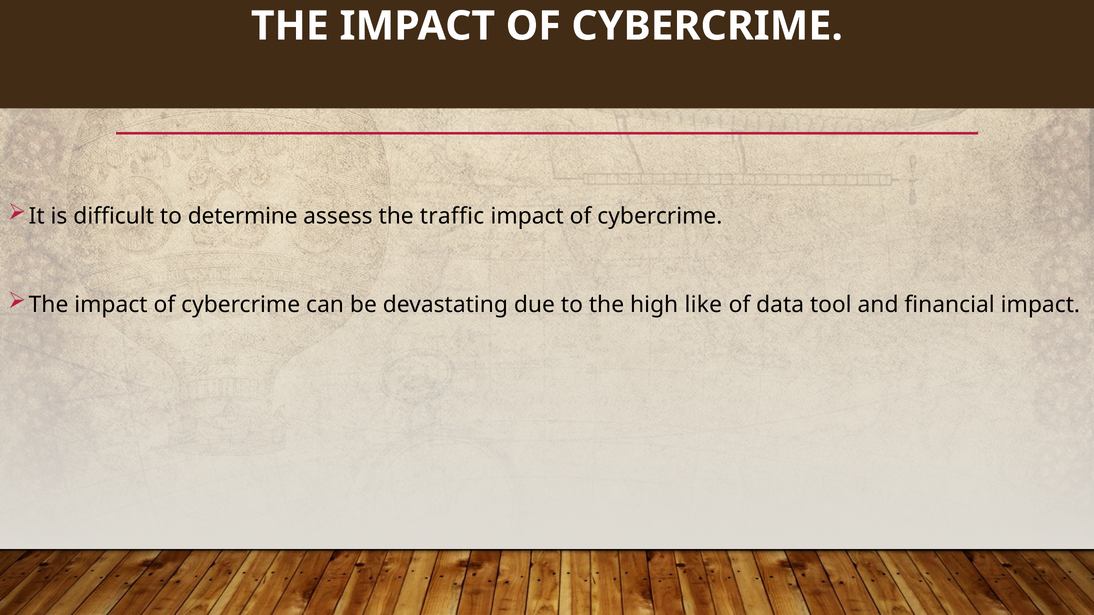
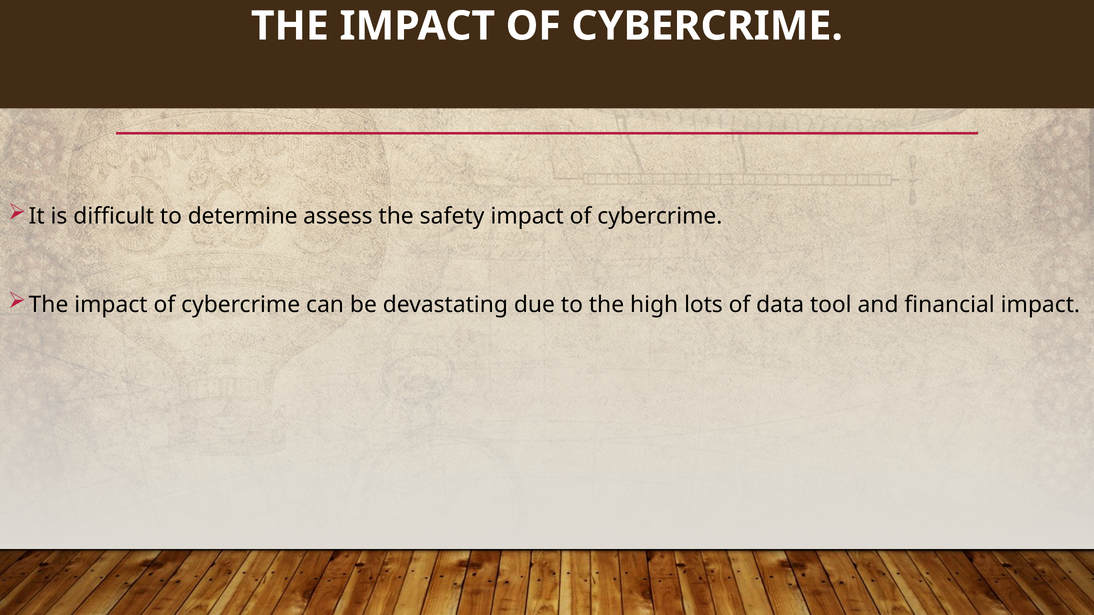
traffic: traffic -> safety
like: like -> lots
